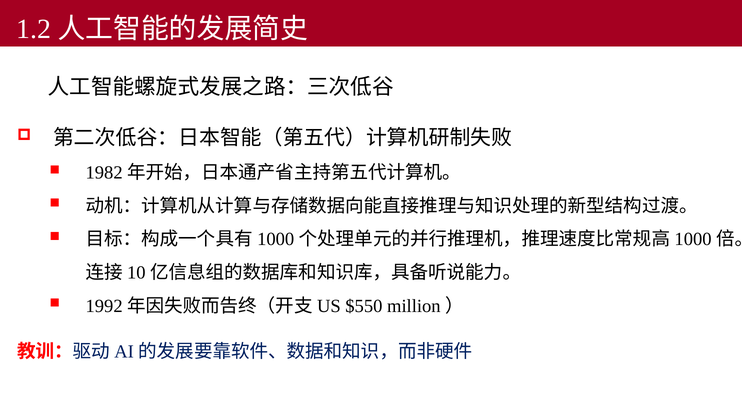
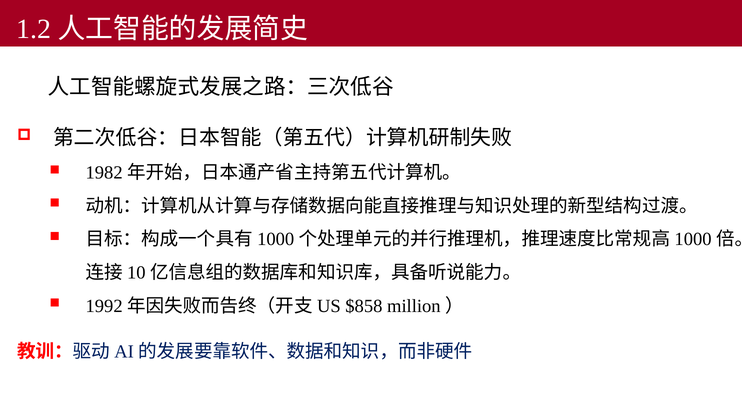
$550: $550 -> $858
